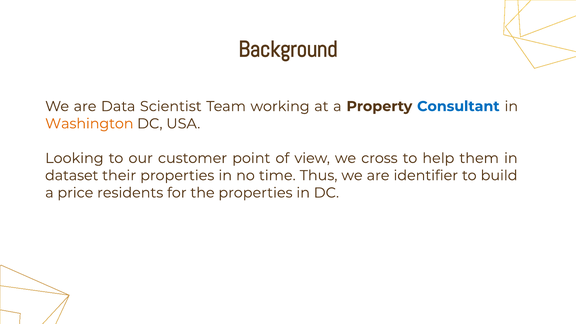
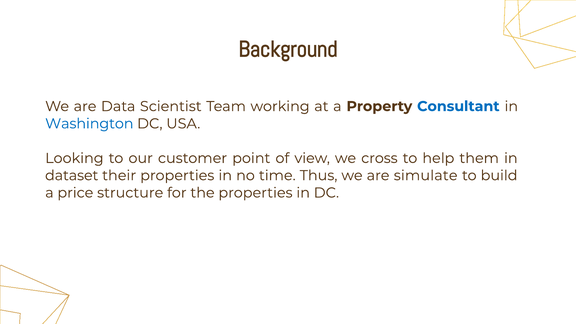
Washington colour: orange -> blue
identifier: identifier -> simulate
residents: residents -> structure
